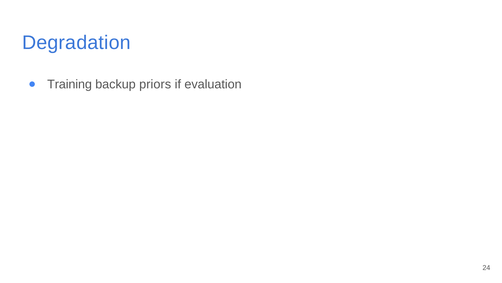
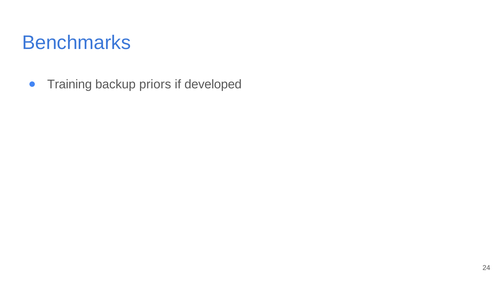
Degradation: Degradation -> Benchmarks
evaluation: evaluation -> developed
